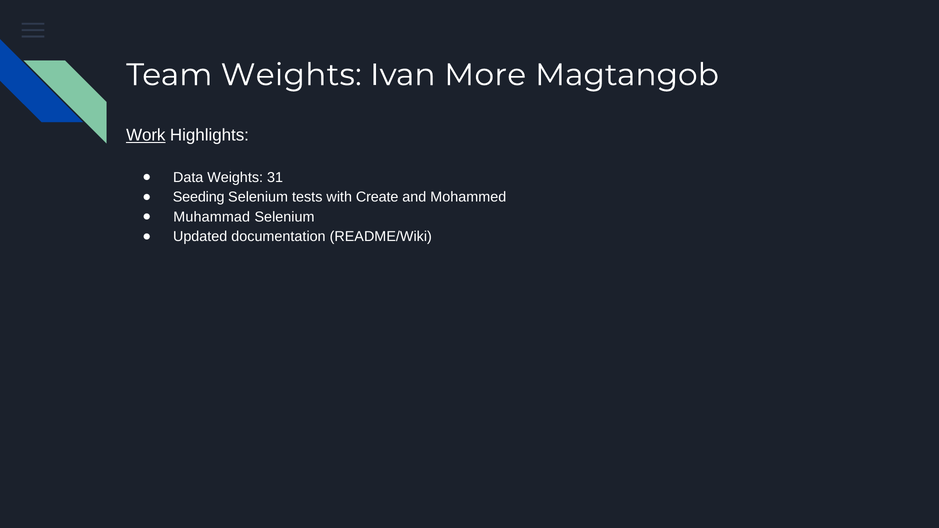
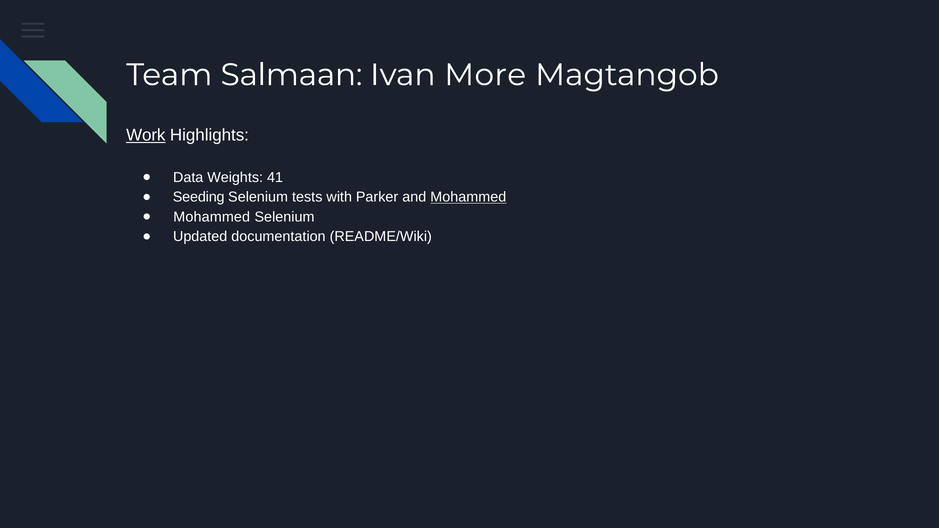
Team Weights: Weights -> Salmaan
31: 31 -> 41
Create: Create -> Parker
Mohammed at (468, 197) underline: none -> present
Muhammad at (212, 217): Muhammad -> Mohammed
